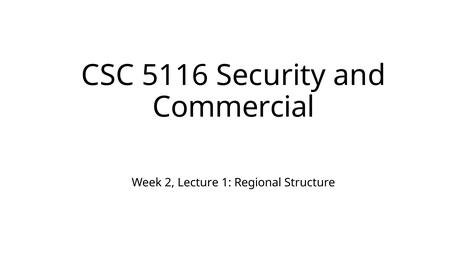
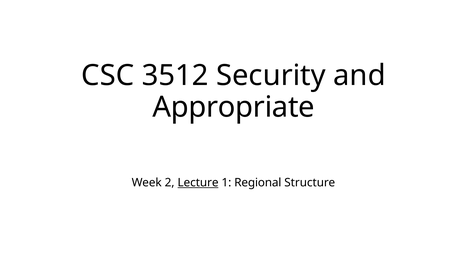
5116: 5116 -> 3512
Commercial: Commercial -> Appropriate
Lecture underline: none -> present
